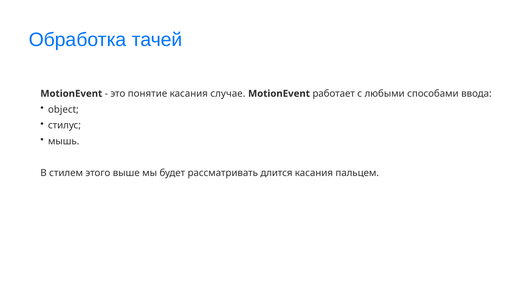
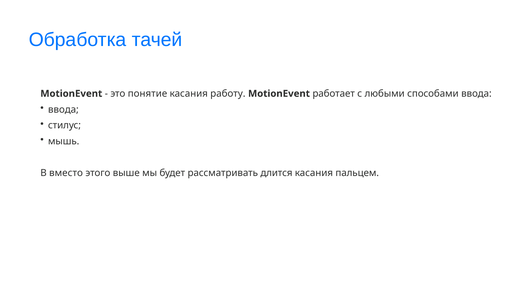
случае: случае -> работу
object at (63, 109): object -> ввода
стилем: стилем -> вместо
